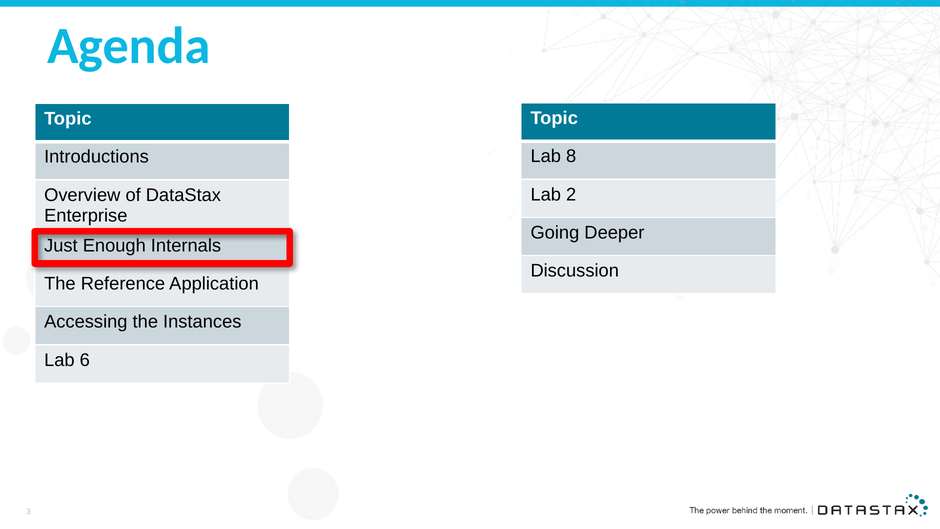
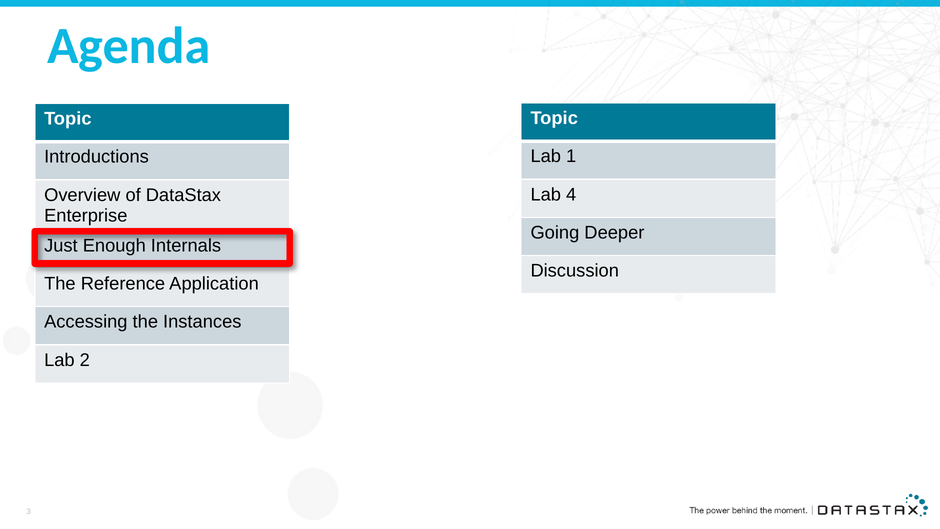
8: 8 -> 1
2: 2 -> 4
6: 6 -> 2
